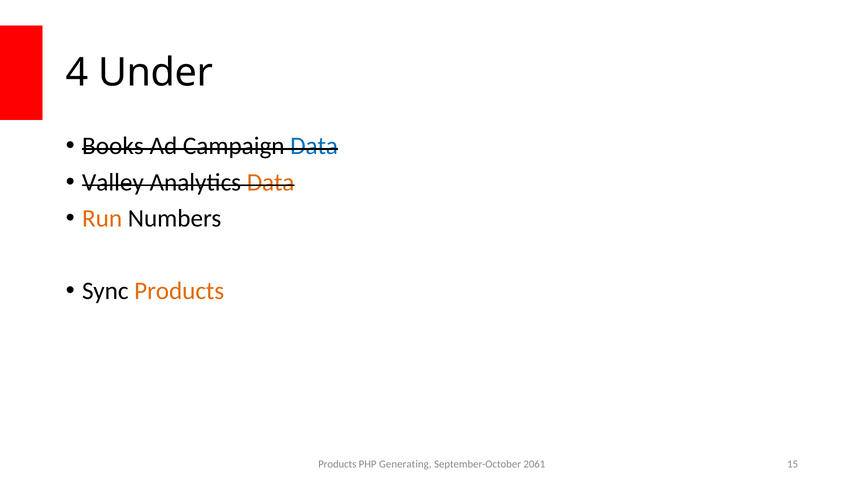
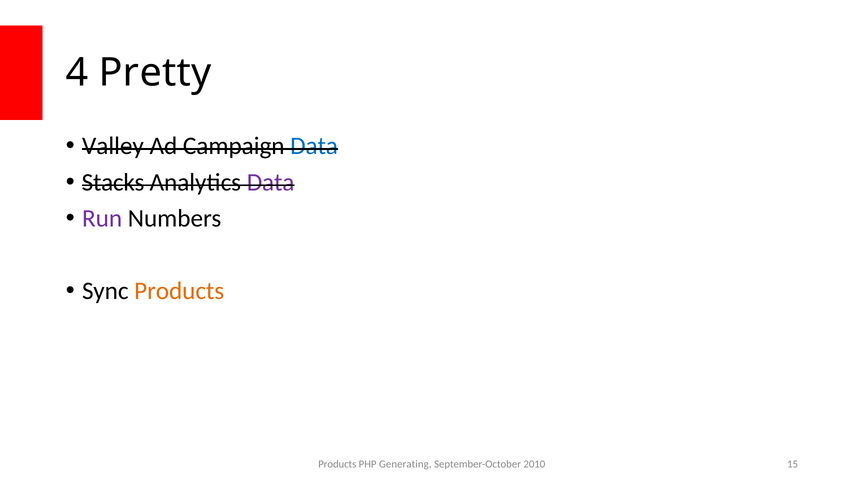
Under: Under -> Pretty
Books: Books -> Valley
Valley: Valley -> Stacks
Data at (271, 182) colour: orange -> purple
Run colour: orange -> purple
2061: 2061 -> 2010
